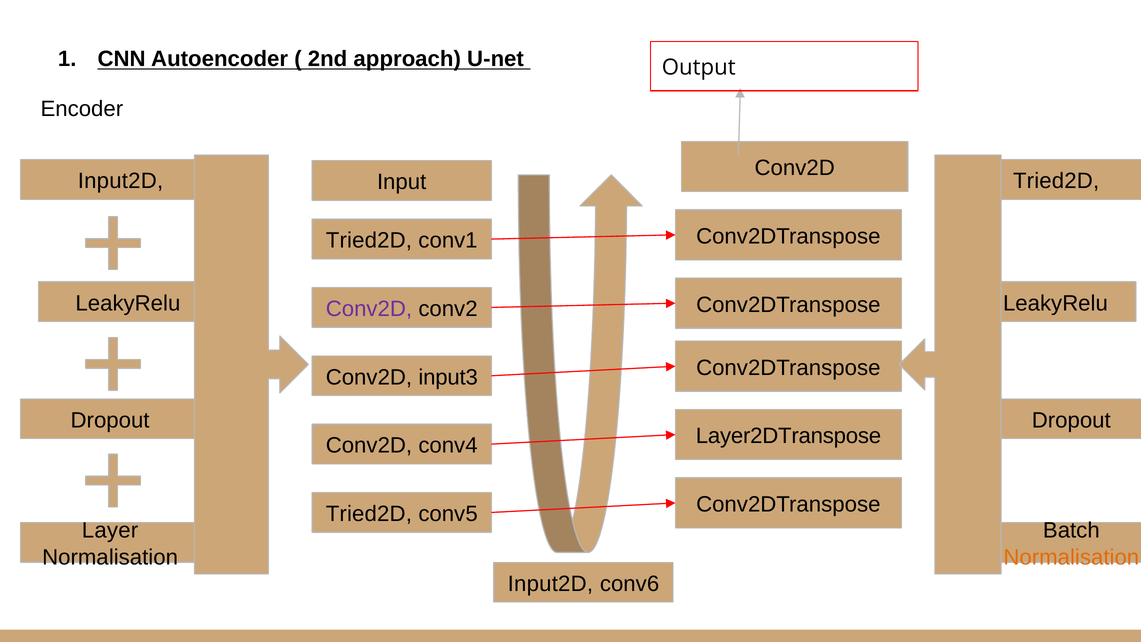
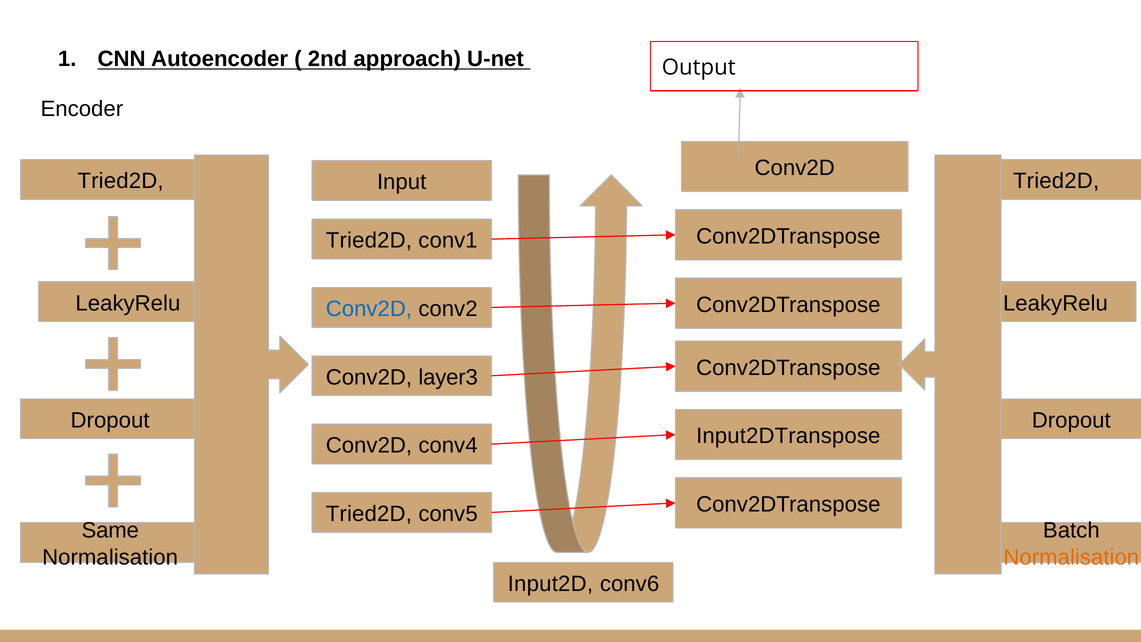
Input2D at (120, 181): Input2D -> Tried2D
Conv2D at (369, 309) colour: purple -> blue
input3: input3 -> layer3
Layer2DTranspose: Layer2DTranspose -> Input2DTranspose
Layer: Layer -> Same
